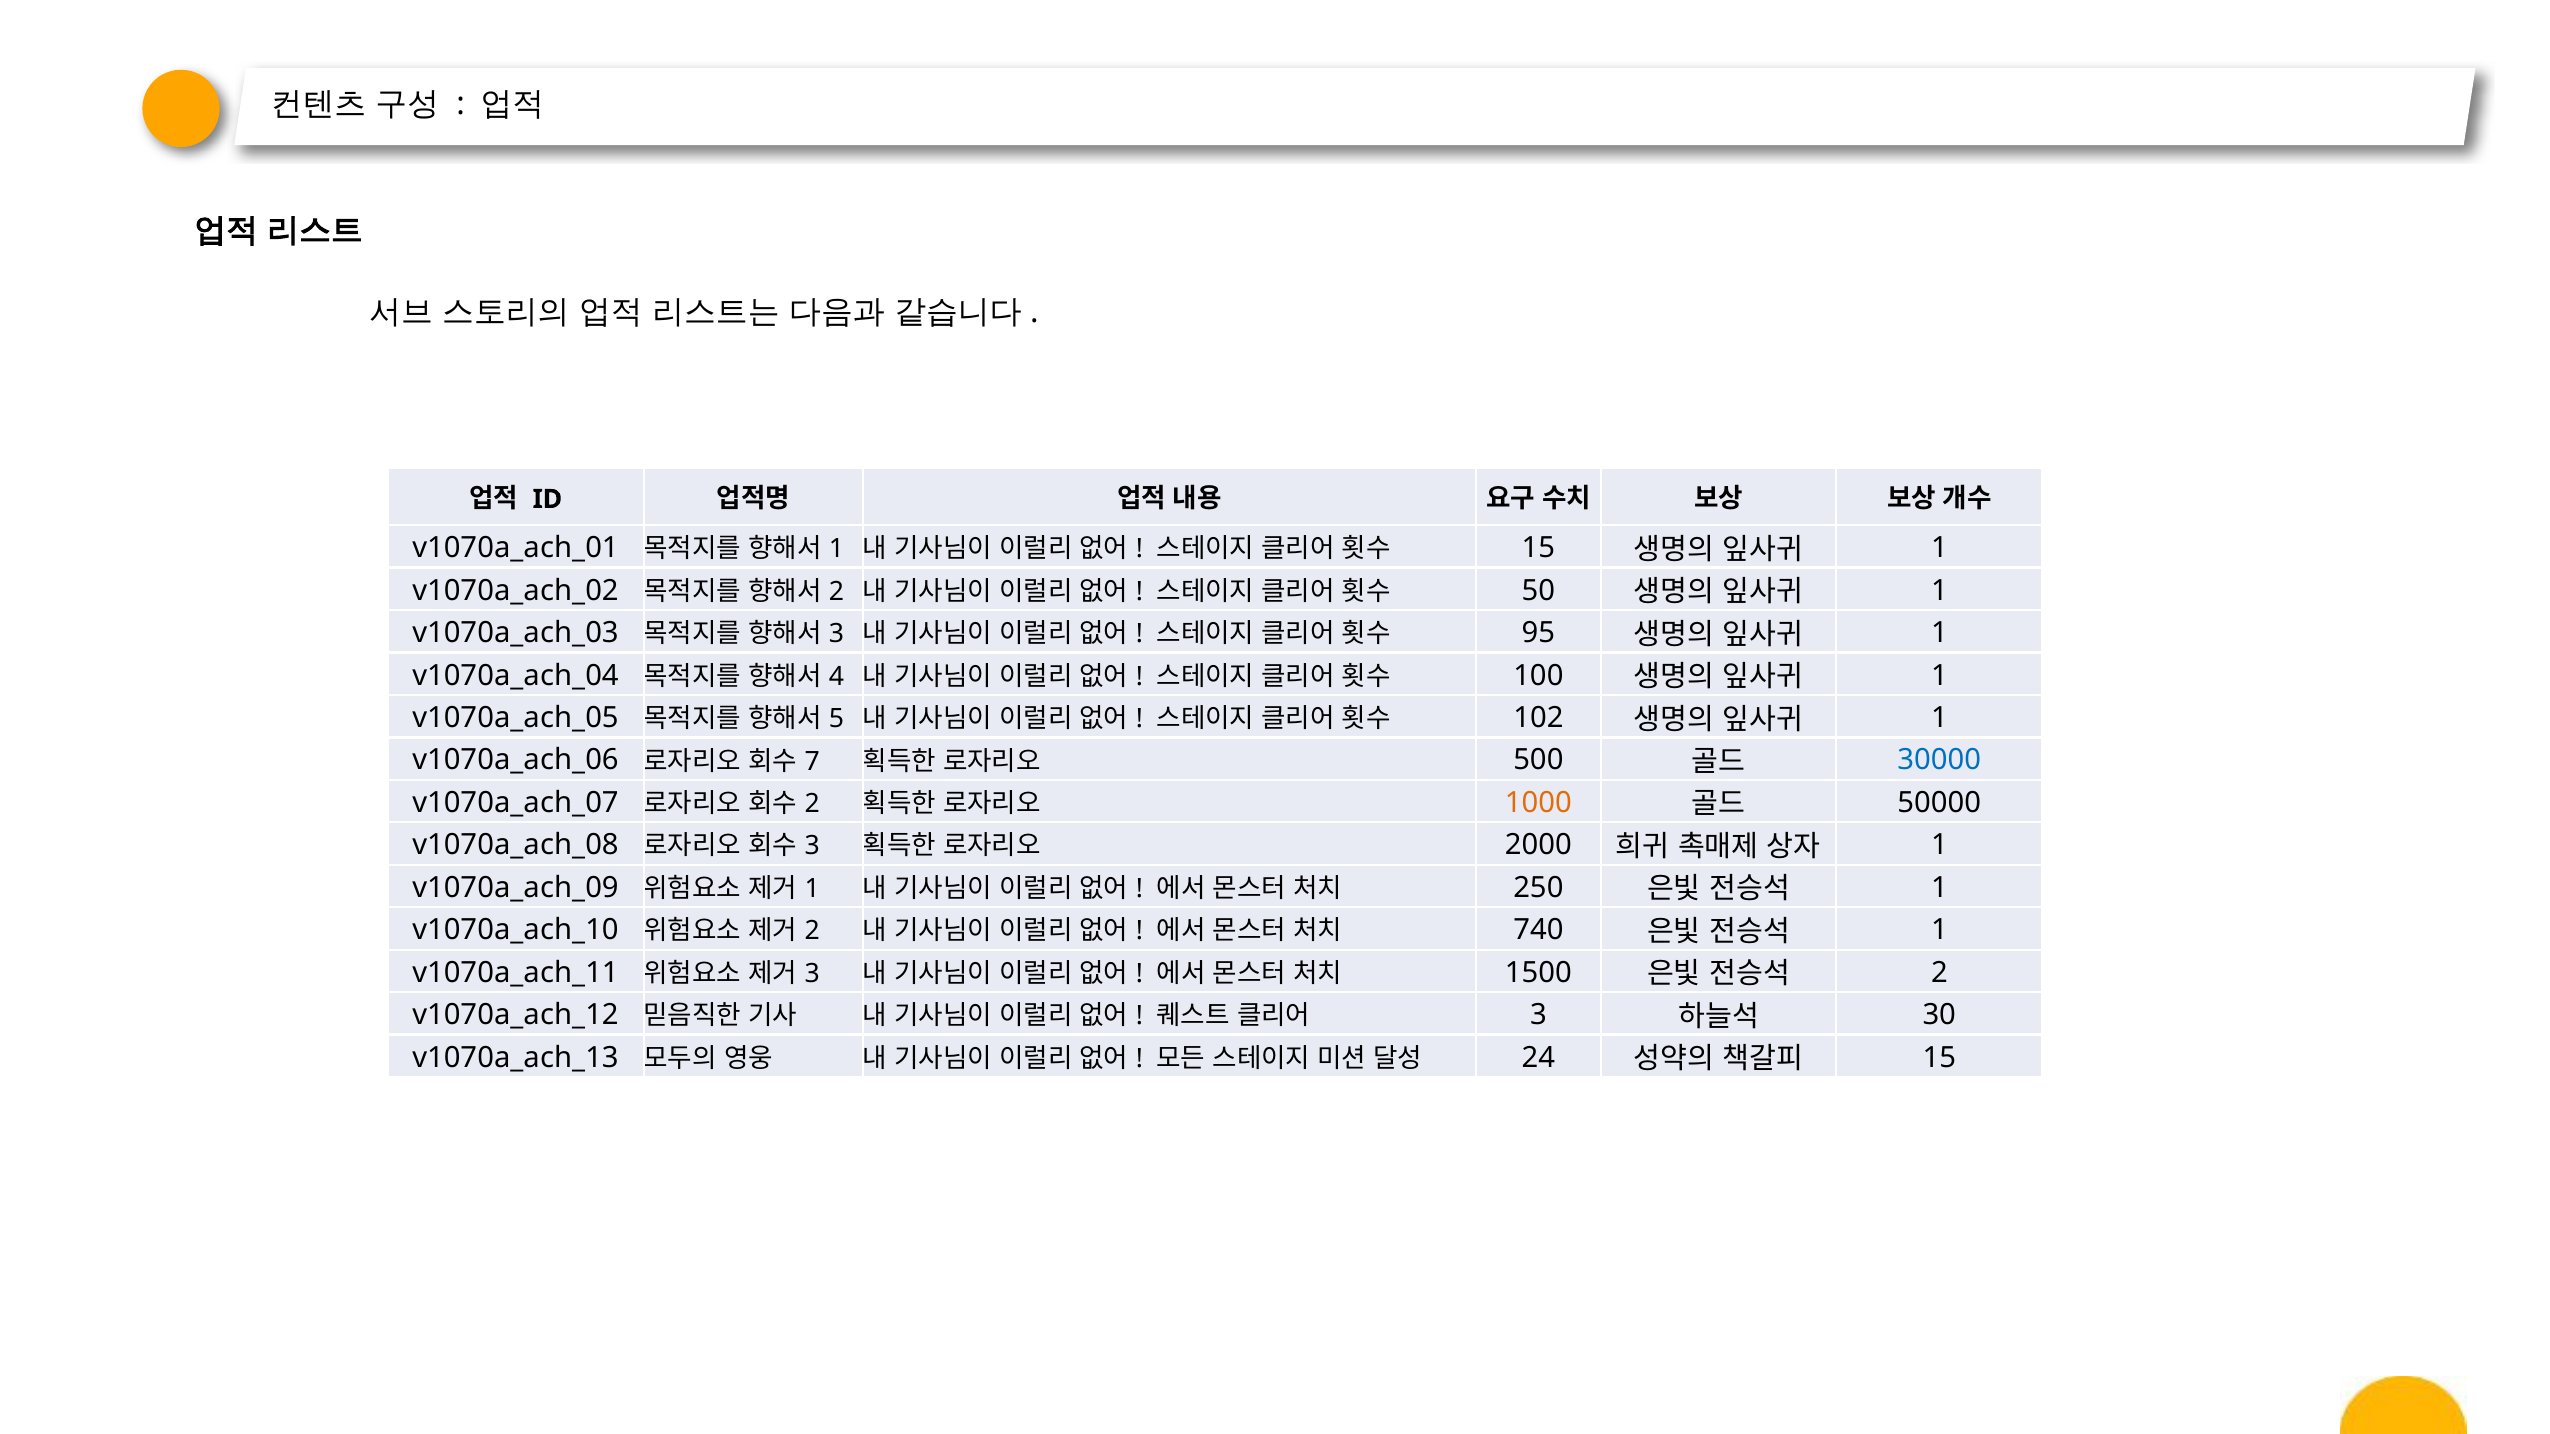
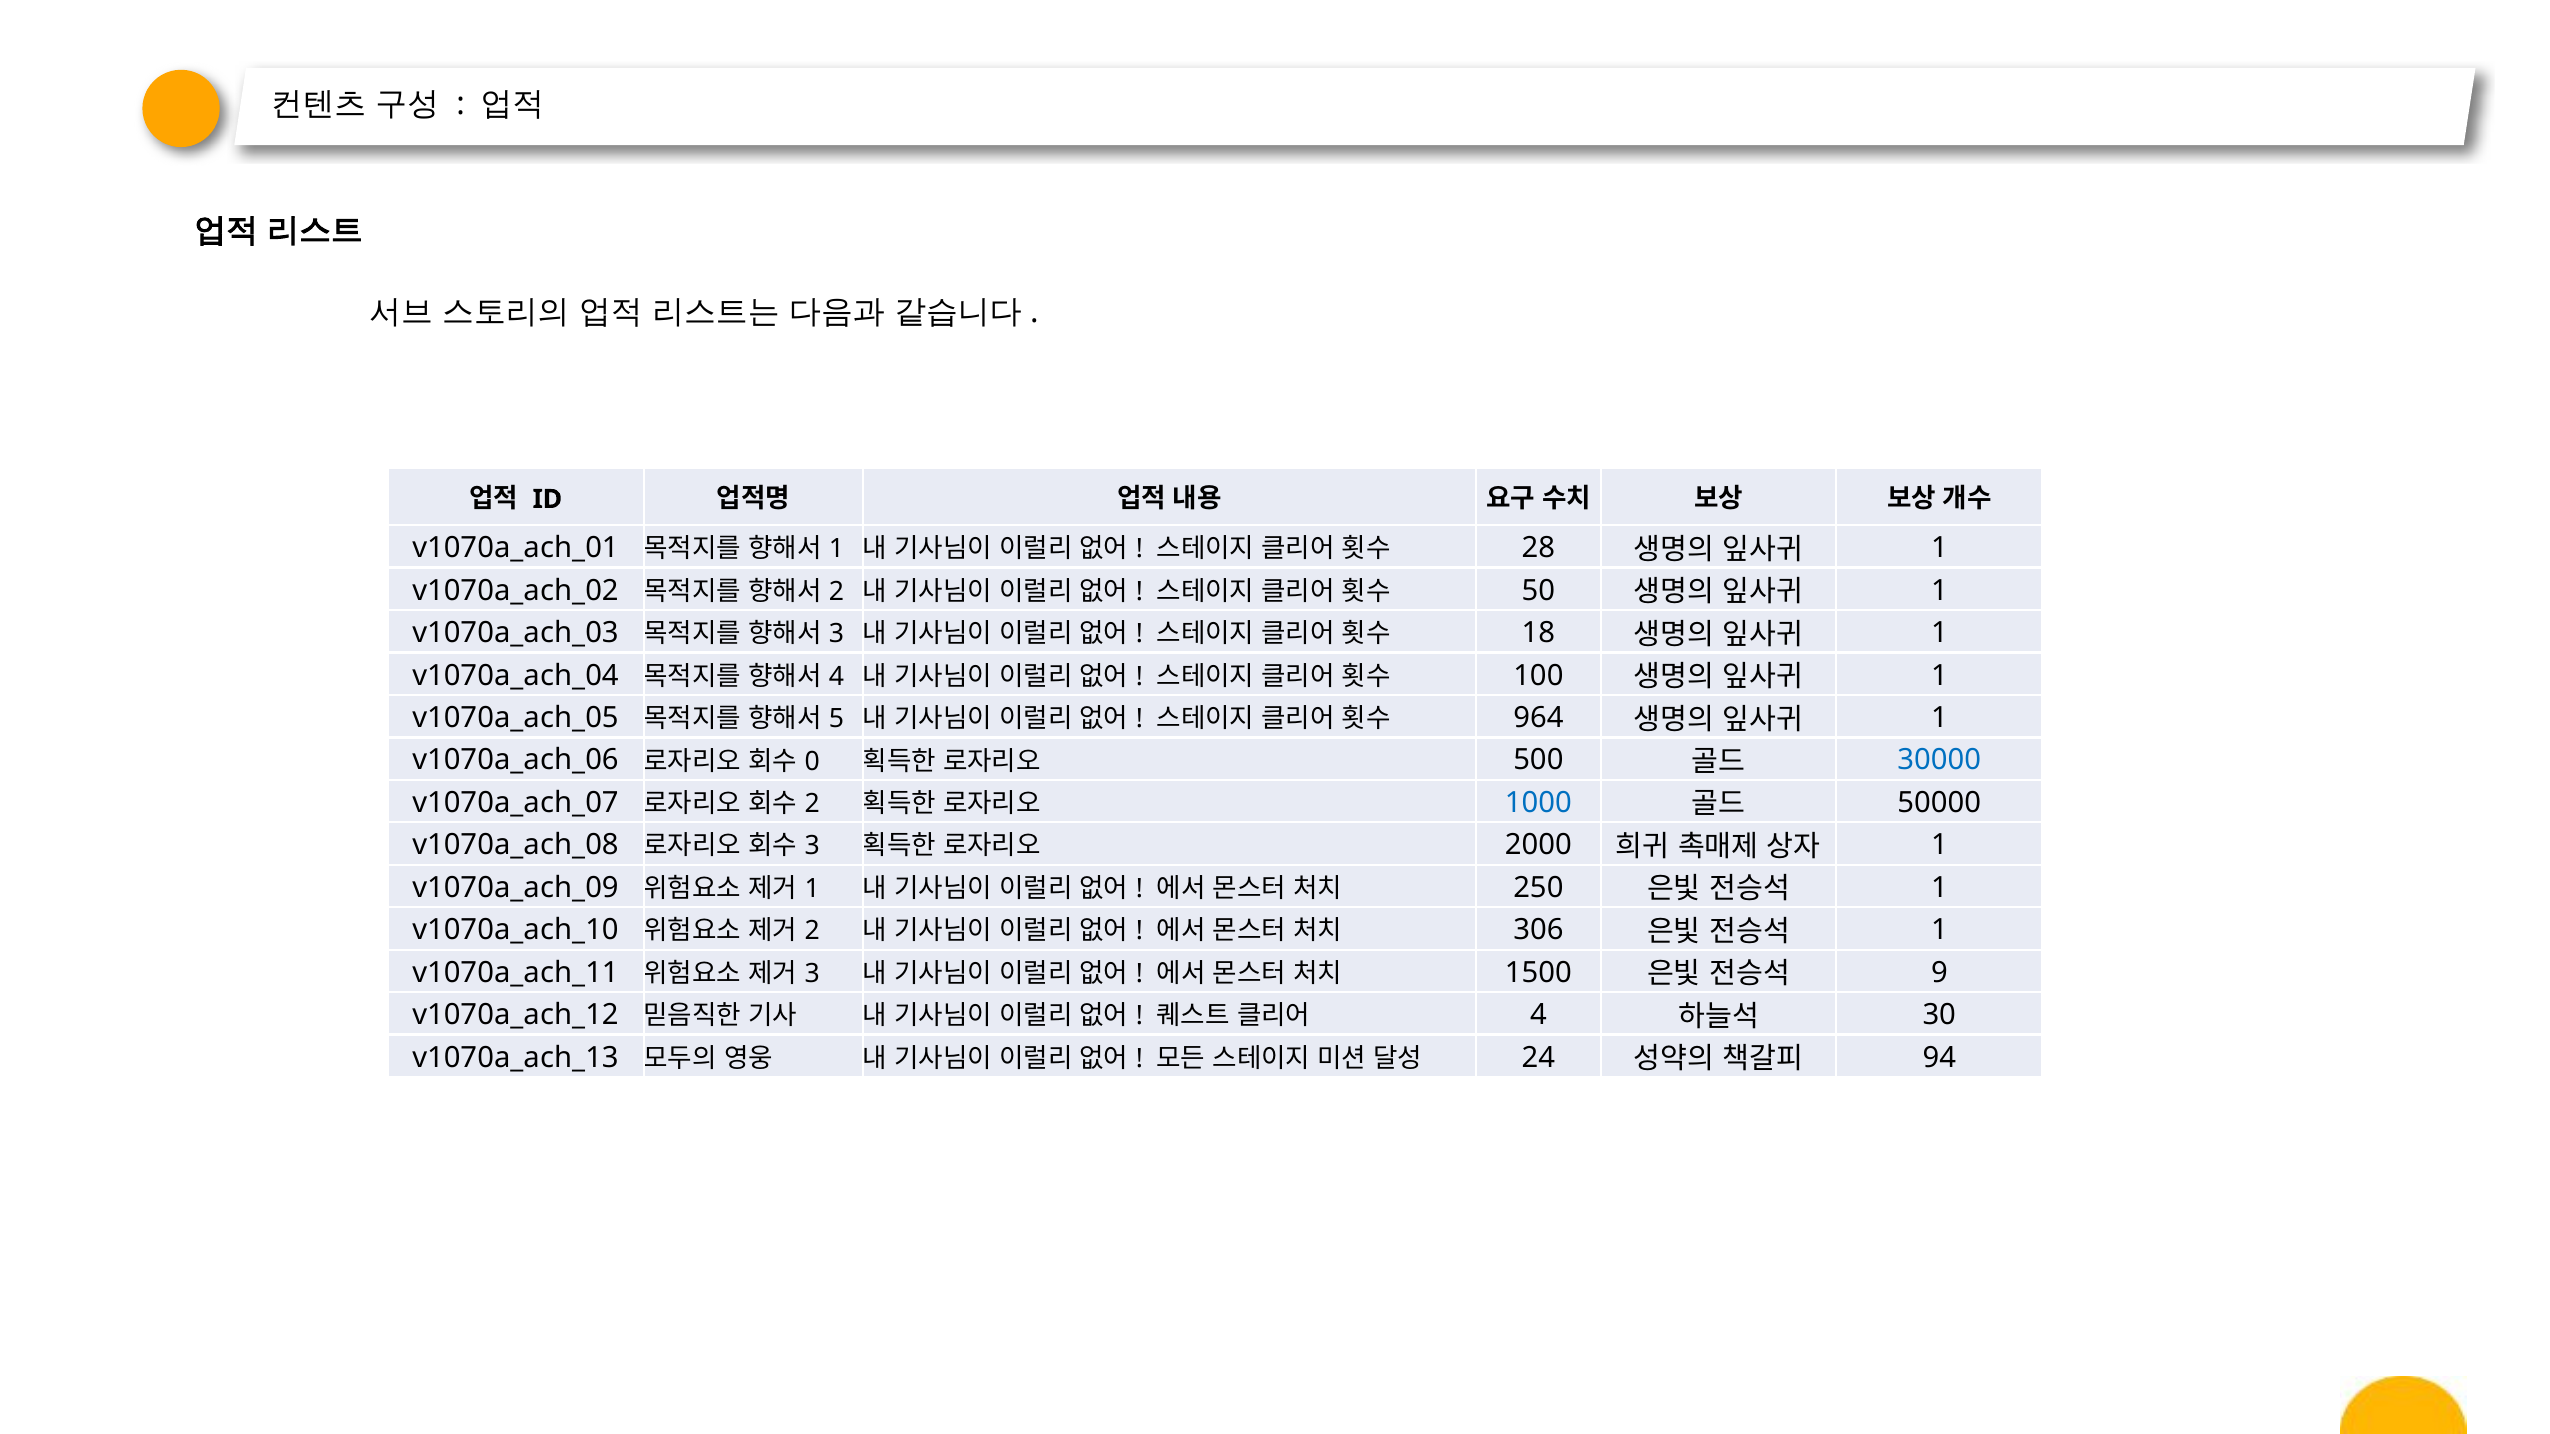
15 at (1538, 548): 15 -> 28
95: 95 -> 18
102: 102 -> 964
7: 7 -> 0
1000 colour: orange -> blue
740: 740 -> 306
2 at (1940, 973): 2 -> 9
3 at (1538, 1015): 3 -> 4
15 at (1939, 1058): 15 -> 94
